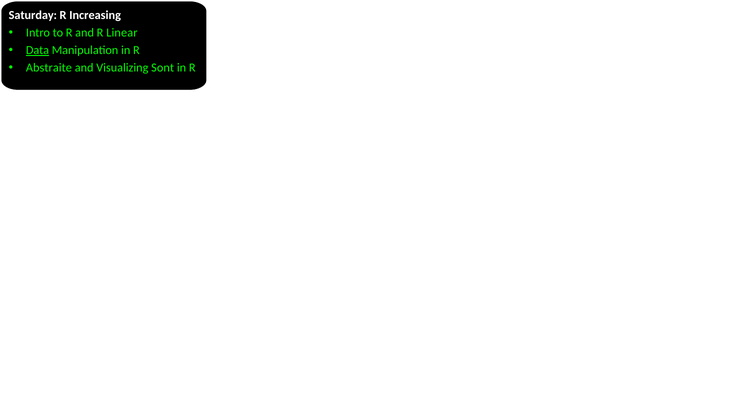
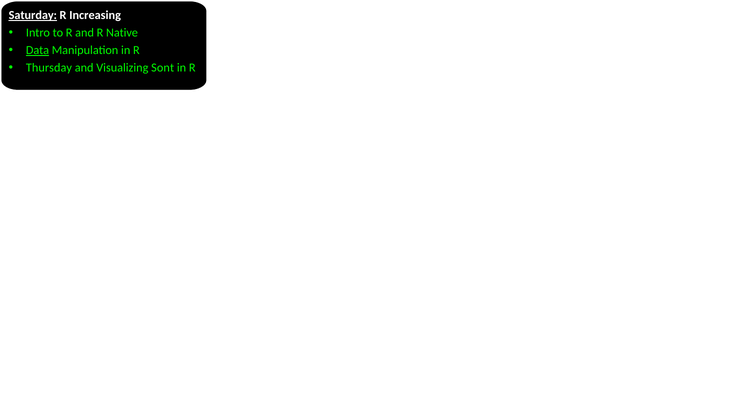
Saturday underline: none -> present
Linear: Linear -> Native
Abstraite: Abstraite -> Thursday
